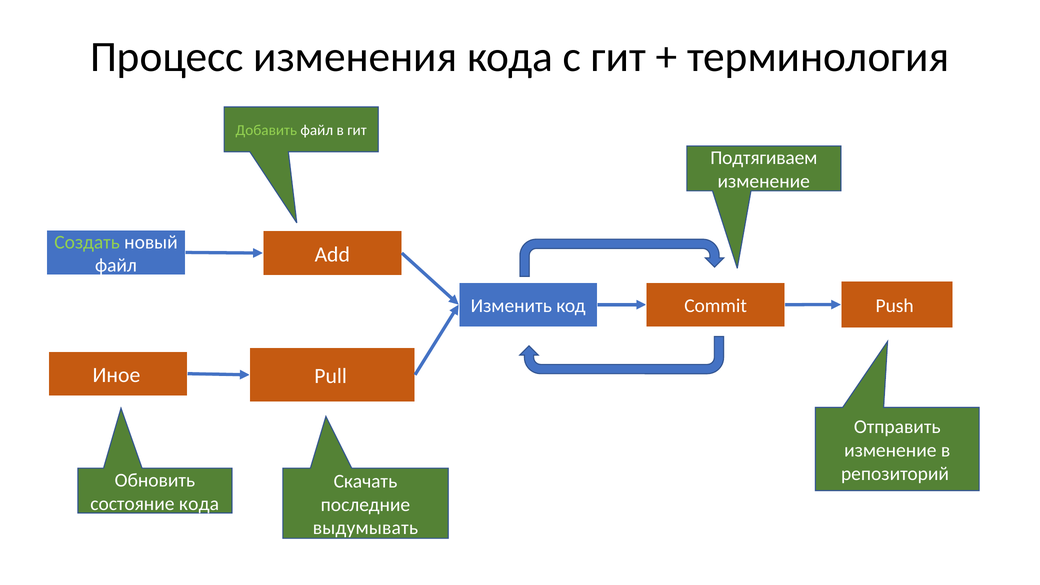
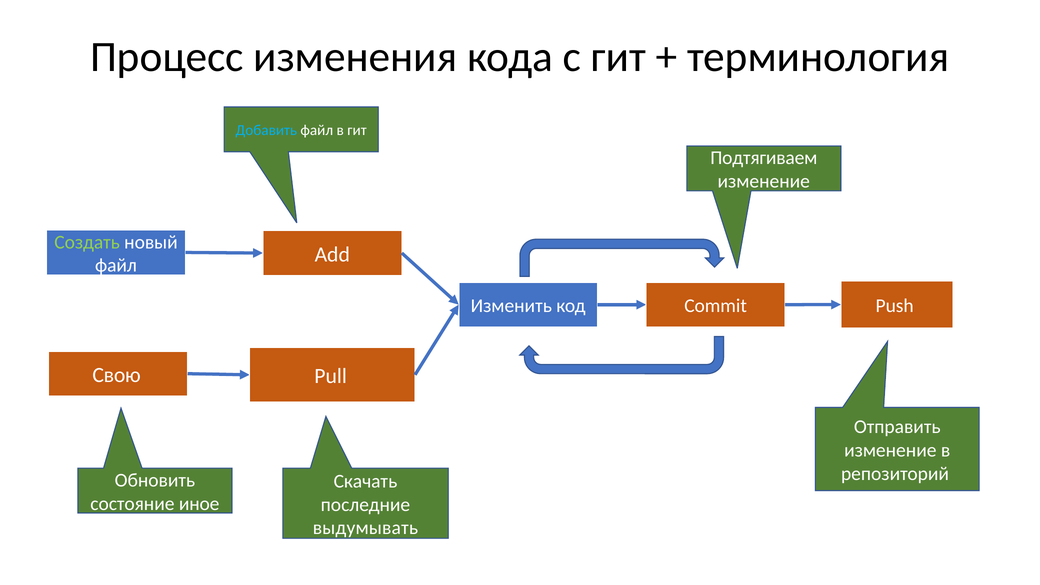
Добавить colour: light green -> light blue
Иное: Иное -> Свою
состояние кода: кода -> иное
